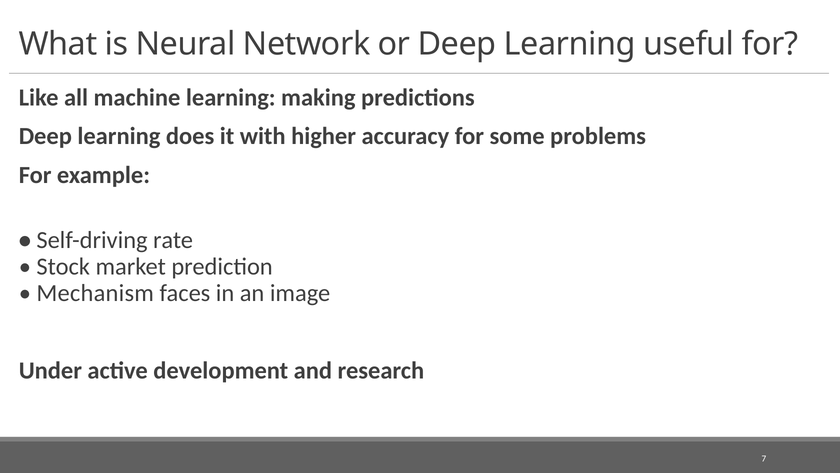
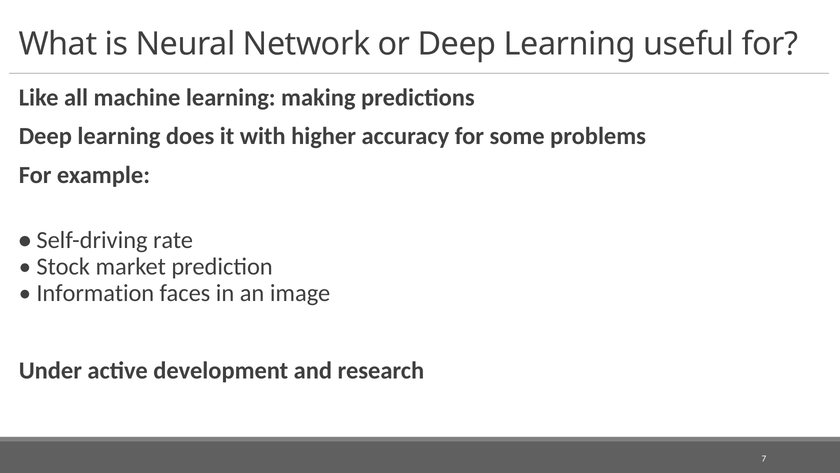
Mechanism: Mechanism -> Information
